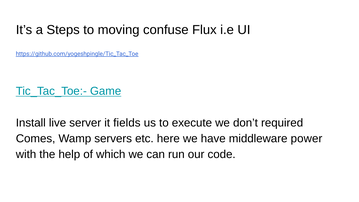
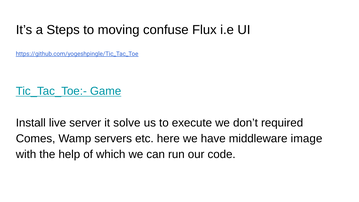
fields: fields -> solve
power: power -> image
